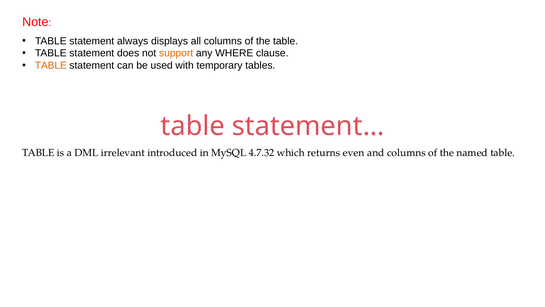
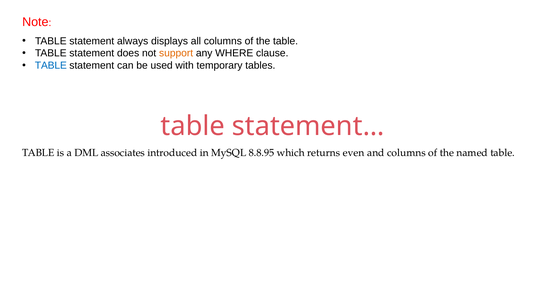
TABLE at (51, 65) colour: orange -> blue
irrelevant: irrelevant -> associates
4.7.32: 4.7.32 -> 8.8.95
